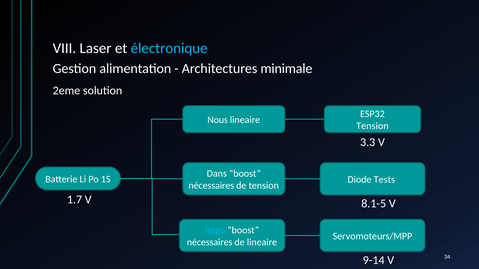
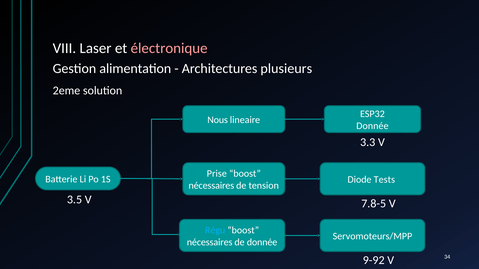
électronique colour: light blue -> pink
minimale: minimale -> plusieurs
Tension at (372, 126): Tension -> Donnée
Dans: Dans -> Prise
1.7: 1.7 -> 3.5
8.1-5: 8.1-5 -> 7.8-5
de lineaire: lineaire -> donnée
9-14: 9-14 -> 9-92
